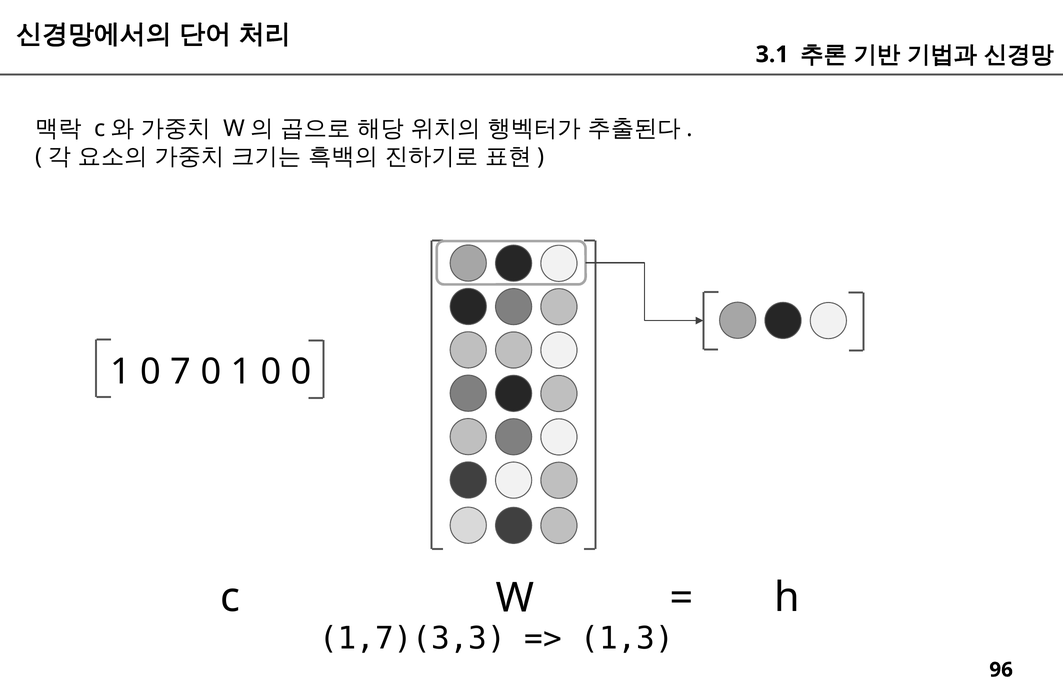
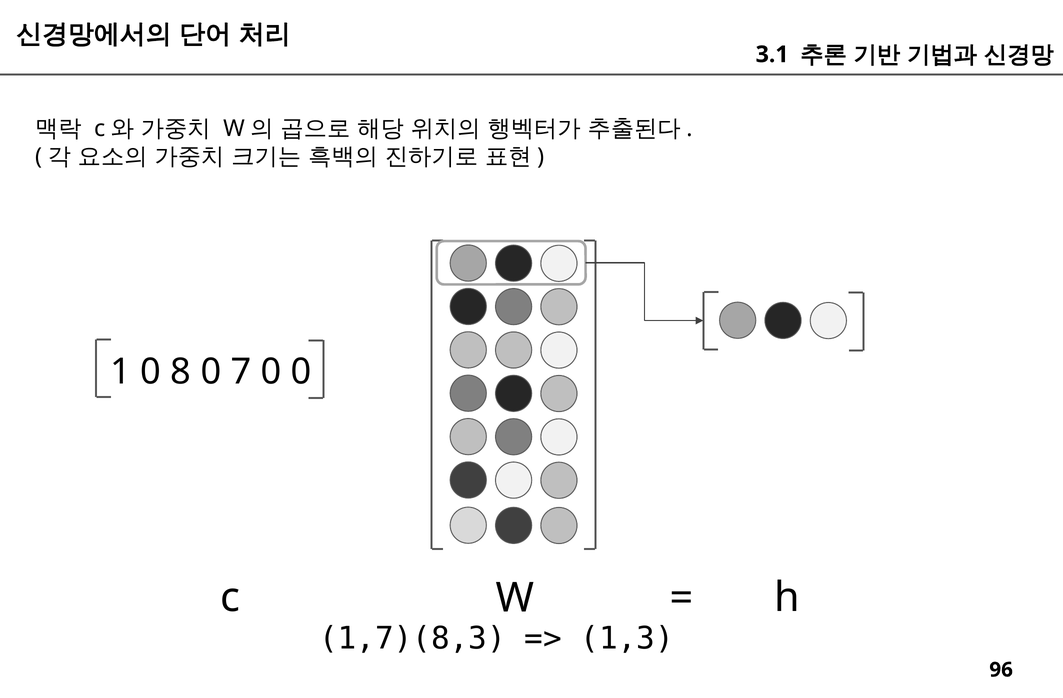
7: 7 -> 8
0 1: 1 -> 7
1,7)(3,3: 1,7)(3,3 -> 1,7)(8,3
